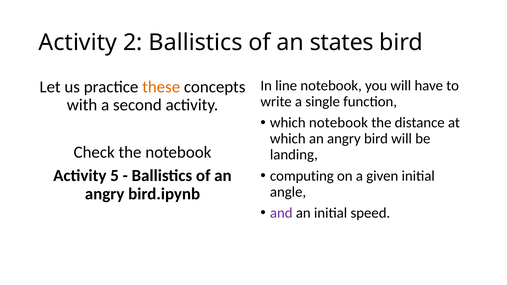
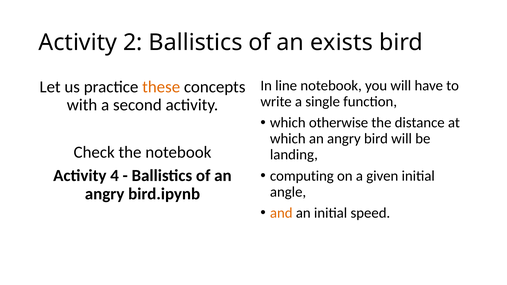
states: states -> exists
which notebook: notebook -> otherwise
5: 5 -> 4
and colour: purple -> orange
